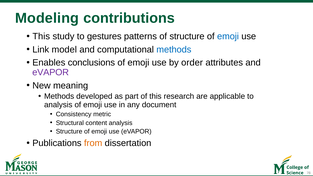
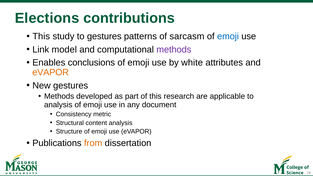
Modeling: Modeling -> Elections
of structure: structure -> sarcasm
methods at (174, 50) colour: blue -> purple
order: order -> white
eVAPOR at (51, 72) colour: purple -> orange
New meaning: meaning -> gestures
